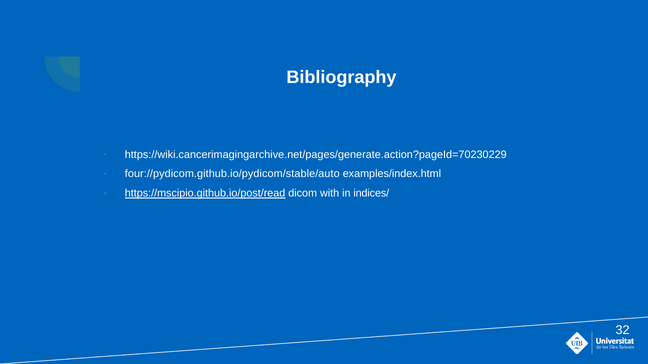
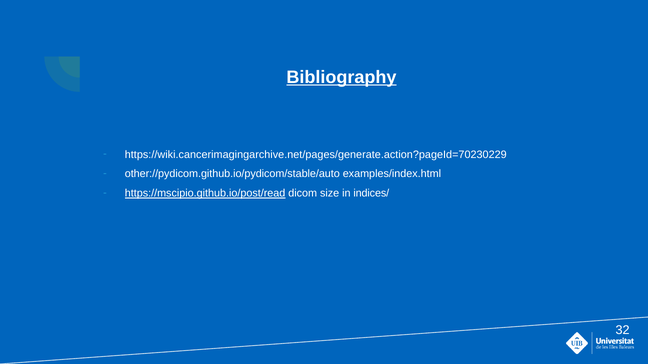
Bibliography underline: none -> present
four://pydicom.github.io/pydicom/stable/auto: four://pydicom.github.io/pydicom/stable/auto -> other://pydicom.github.io/pydicom/stable/auto
with: with -> size
